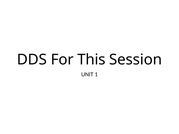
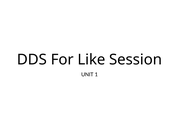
This: This -> Like
